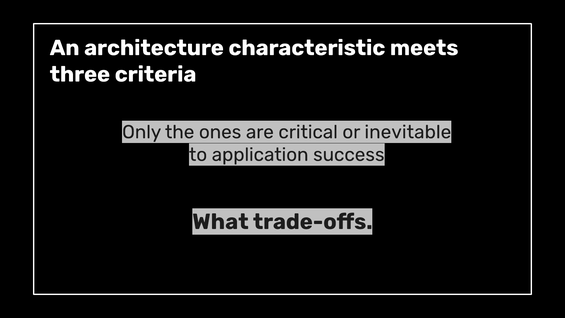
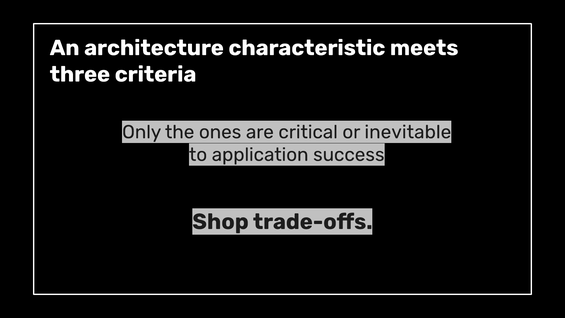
What: What -> Shop
